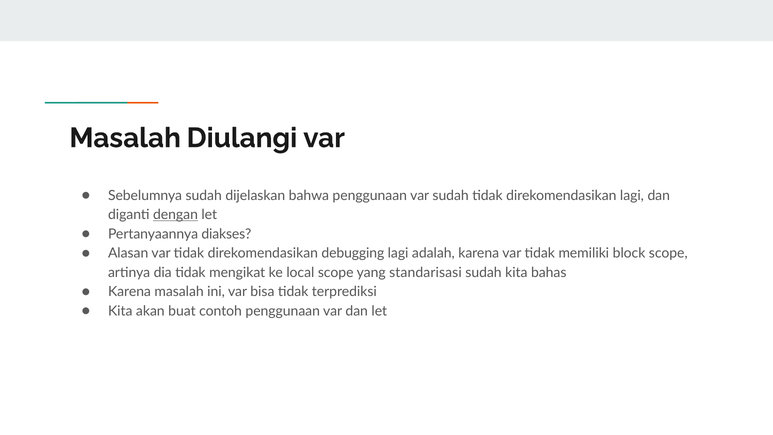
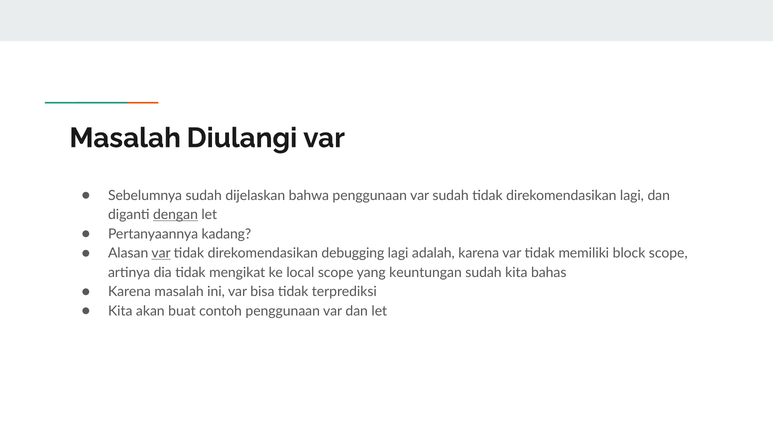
diakses: diakses -> kadang
var at (161, 253) underline: none -> present
standarisasi: standarisasi -> keuntungan
